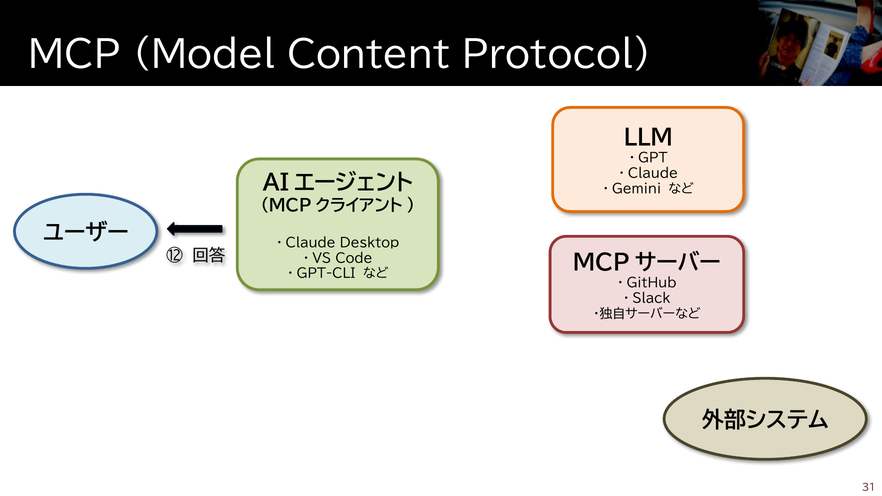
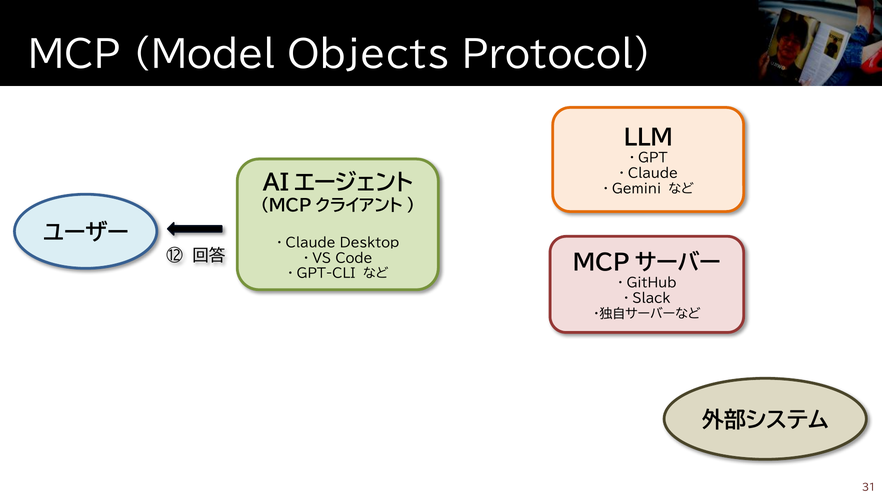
Content: Content -> Objects
